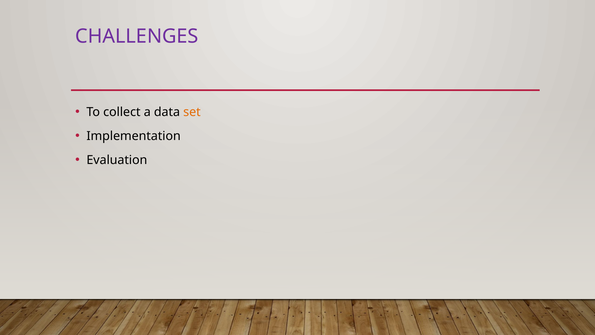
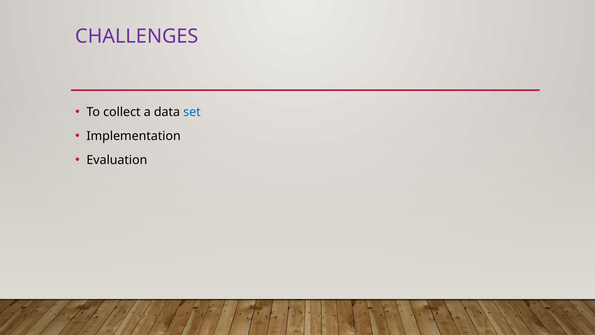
set colour: orange -> blue
